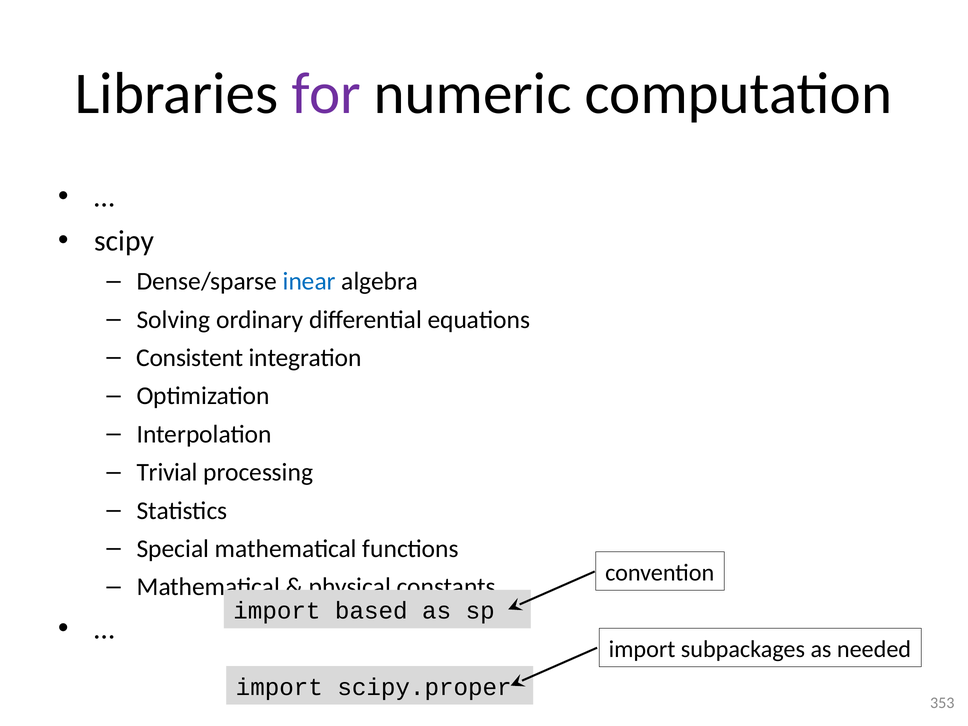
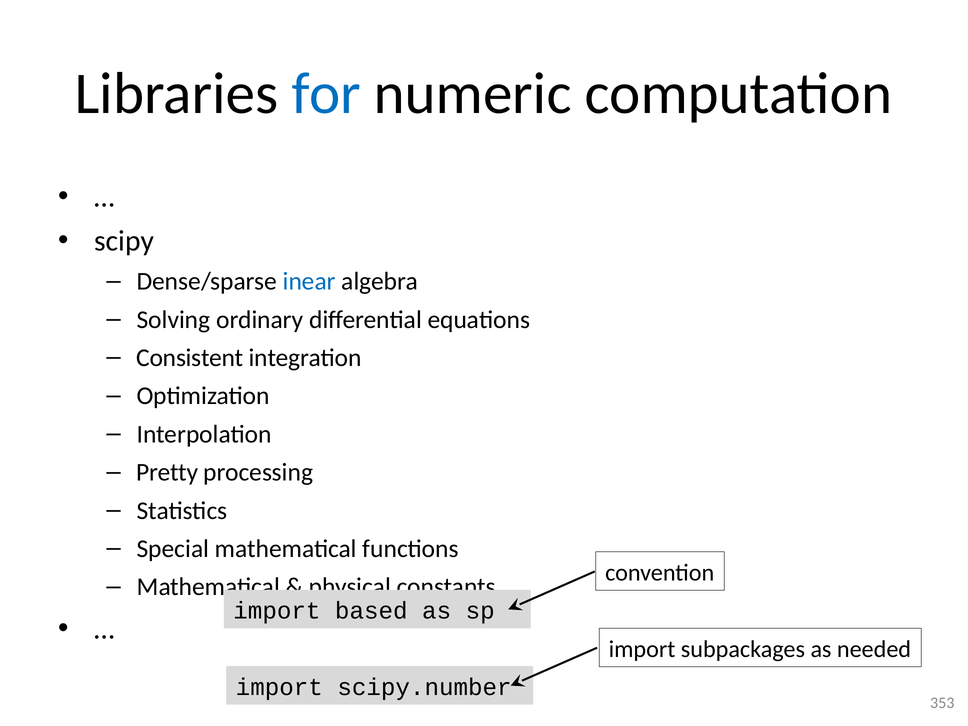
for colour: purple -> blue
Trivial: Trivial -> Pretty
scipy.proper: scipy.proper -> scipy.number
